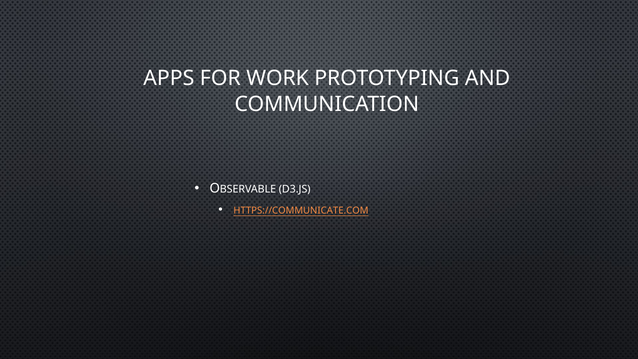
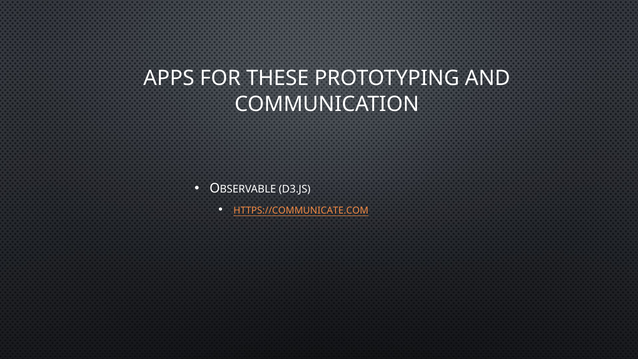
WORK: WORK -> THESE
